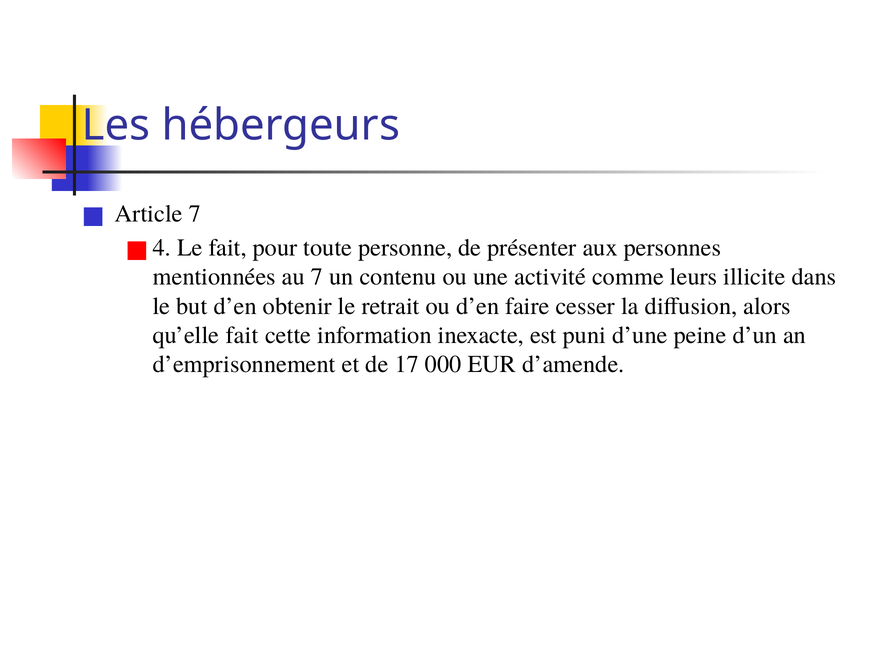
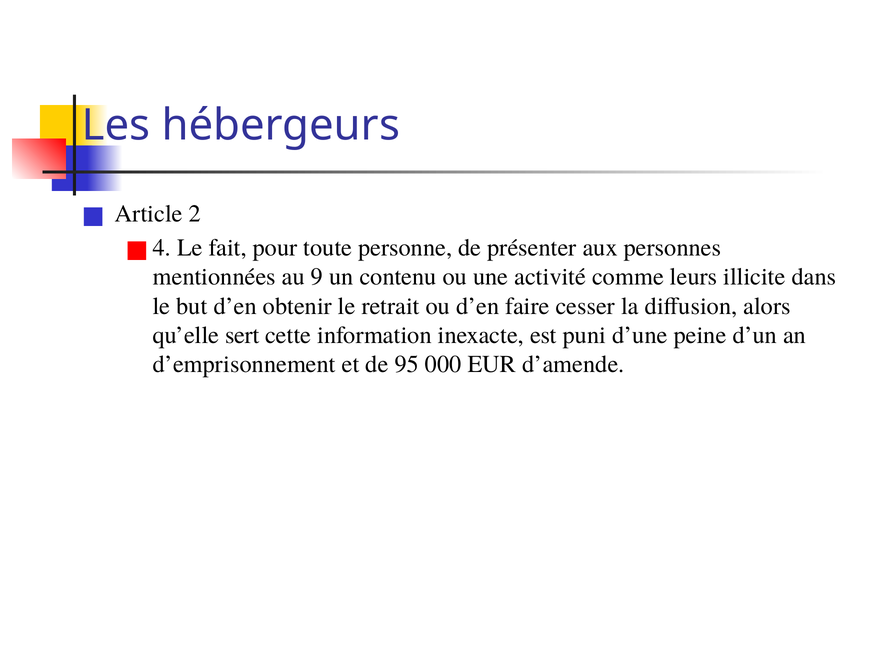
Article 7: 7 -> 2
au 7: 7 -> 9
qu’elle fait: fait -> sert
17: 17 -> 95
